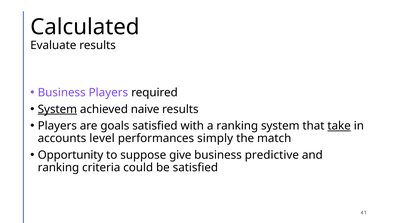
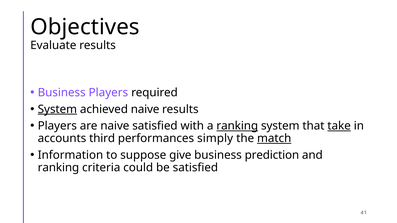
Calculated: Calculated -> Objectives
are goals: goals -> naive
ranking at (237, 126) underline: none -> present
level: level -> third
match underline: none -> present
Opportunity: Opportunity -> Information
predictive: predictive -> prediction
